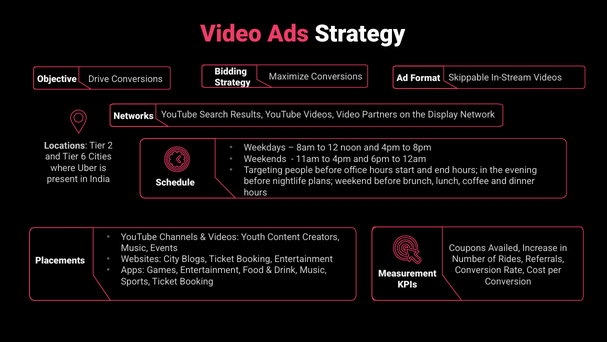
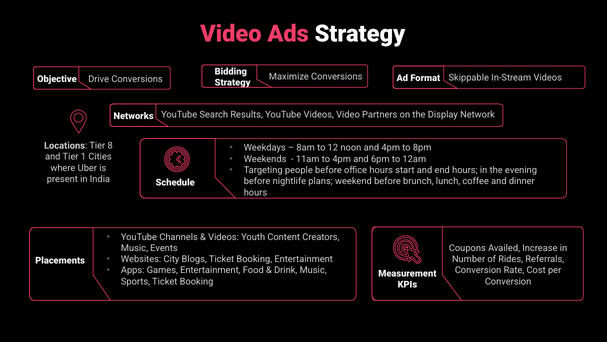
2: 2 -> 8
6: 6 -> 1
